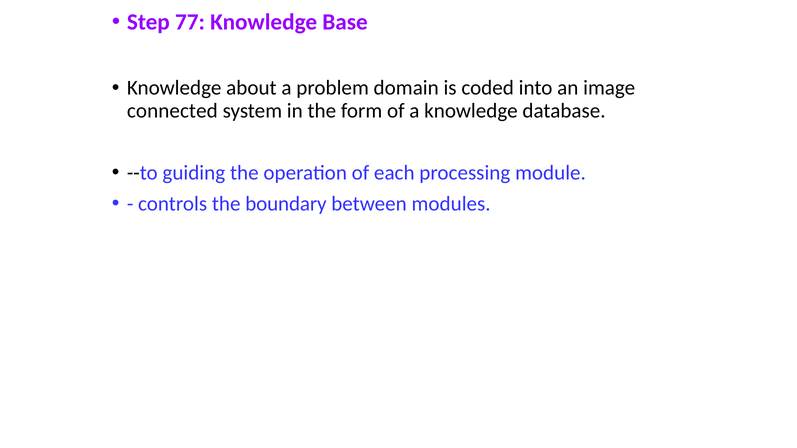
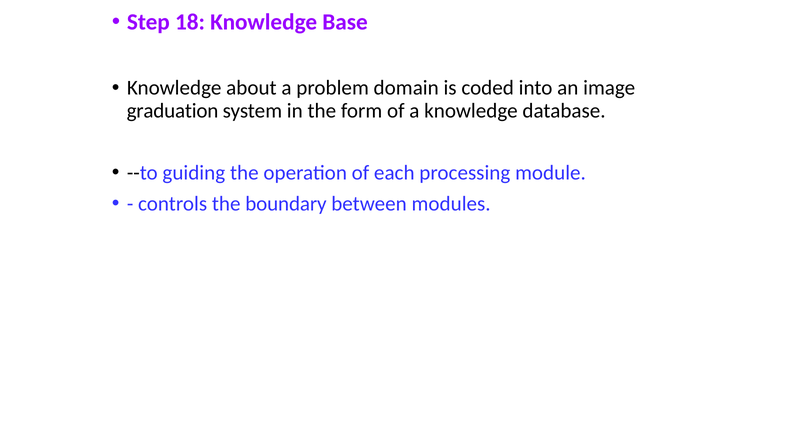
77: 77 -> 18
connected: connected -> graduation
